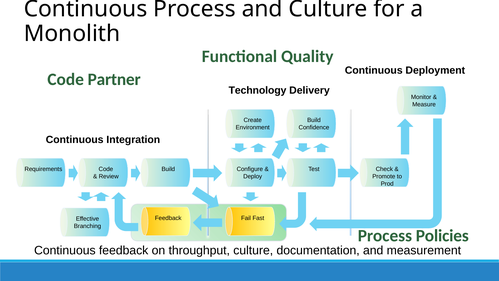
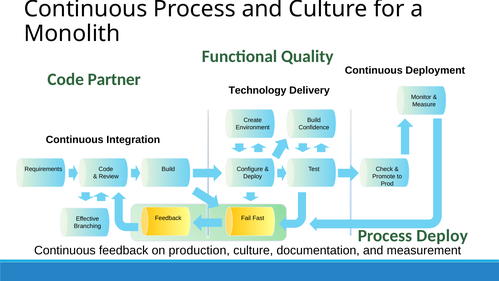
Process Policies: Policies -> Deploy
throughput: throughput -> production
